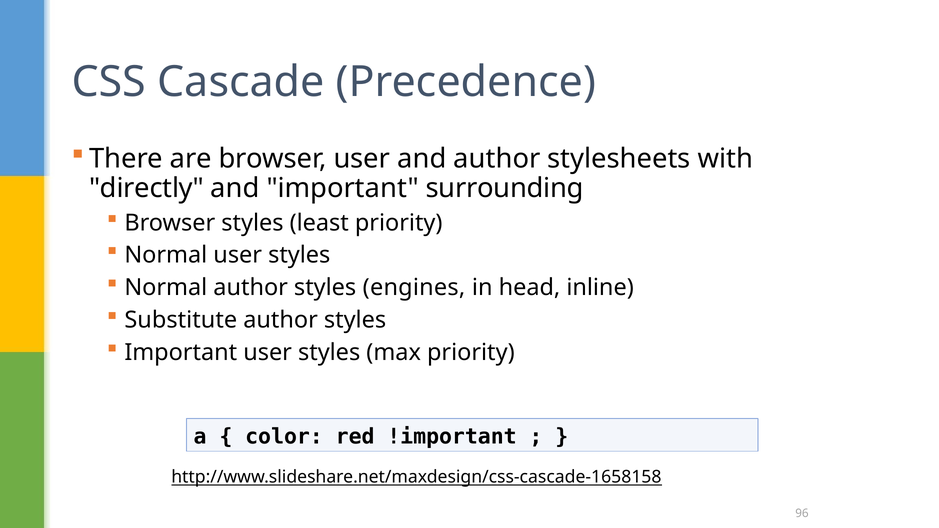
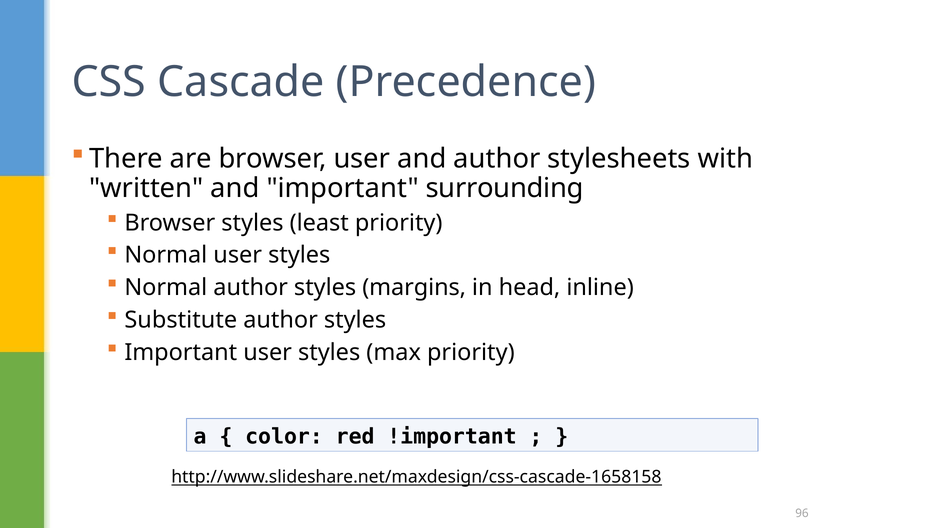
directly: directly -> written
engines: engines -> margins
